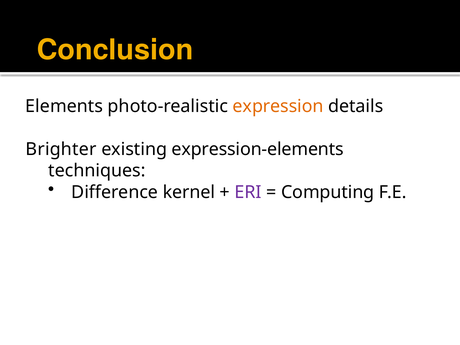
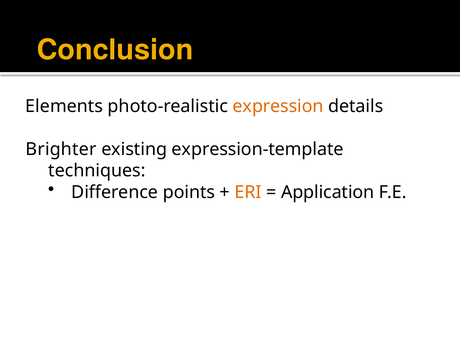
expression-elements: expression-elements -> expression-template
kernel: kernel -> points
ERI colour: purple -> orange
Computing: Computing -> Application
